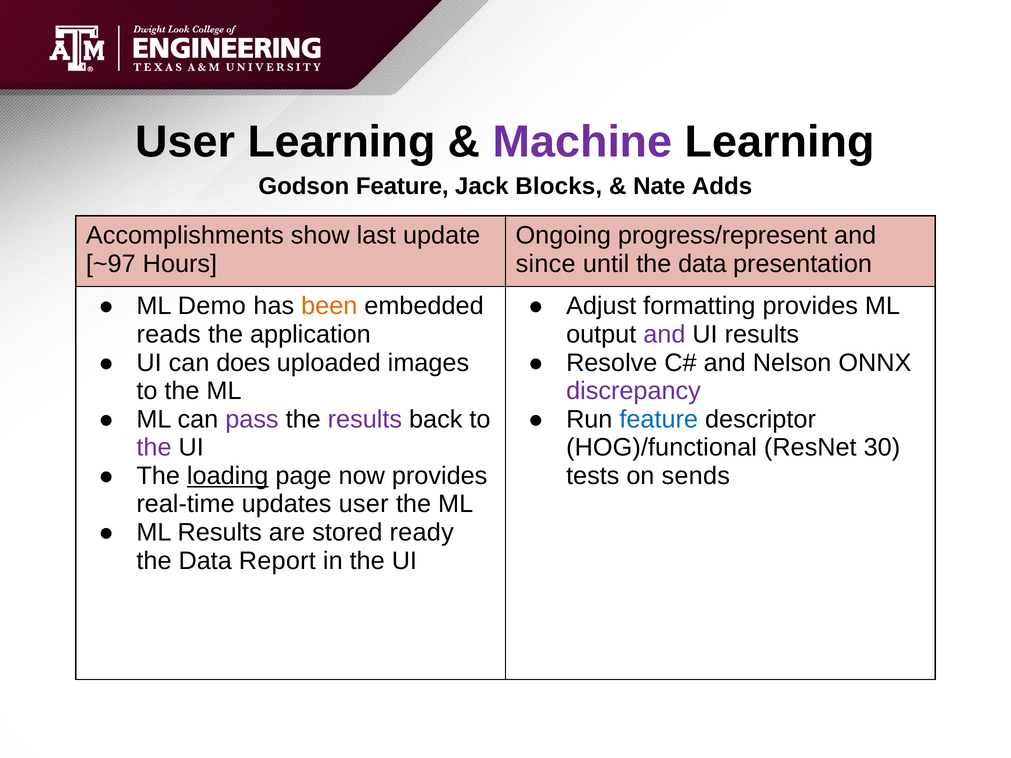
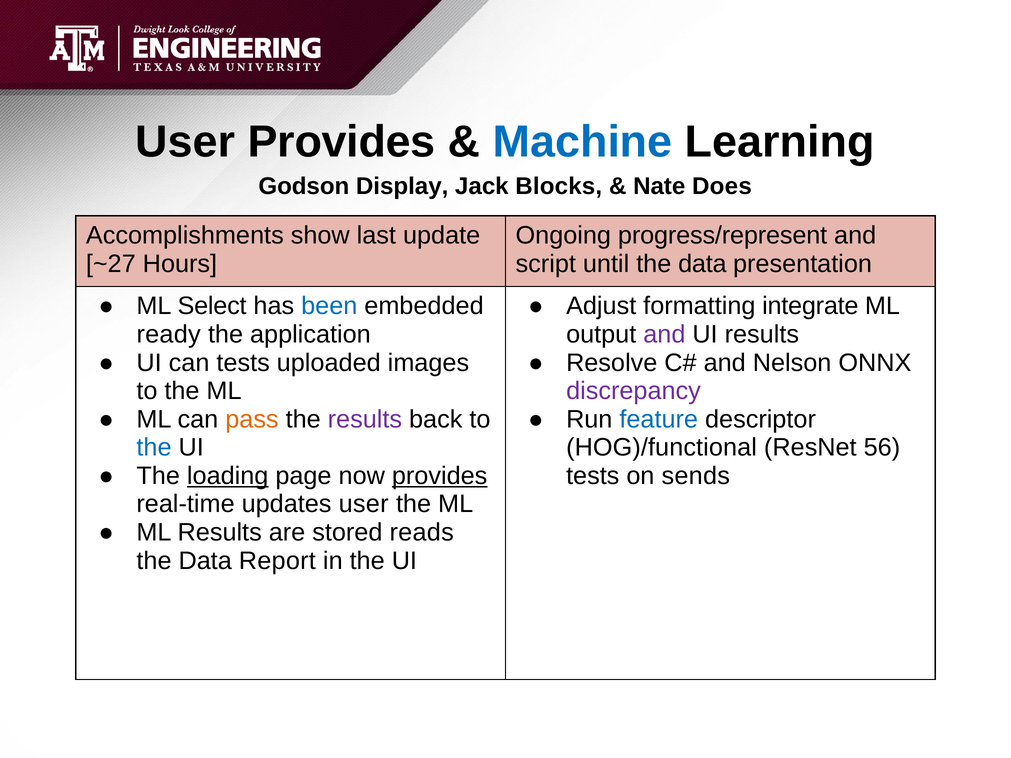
User Learning: Learning -> Provides
Machine colour: purple -> blue
Godson Feature: Feature -> Display
Adds: Adds -> Does
~97: ~97 -> ~27
since: since -> script
Demo: Demo -> Select
been colour: orange -> blue
formatting provides: provides -> integrate
reads: reads -> ready
can does: does -> tests
pass colour: purple -> orange
the at (154, 448) colour: purple -> blue
30: 30 -> 56
provides at (440, 476) underline: none -> present
ready: ready -> reads
